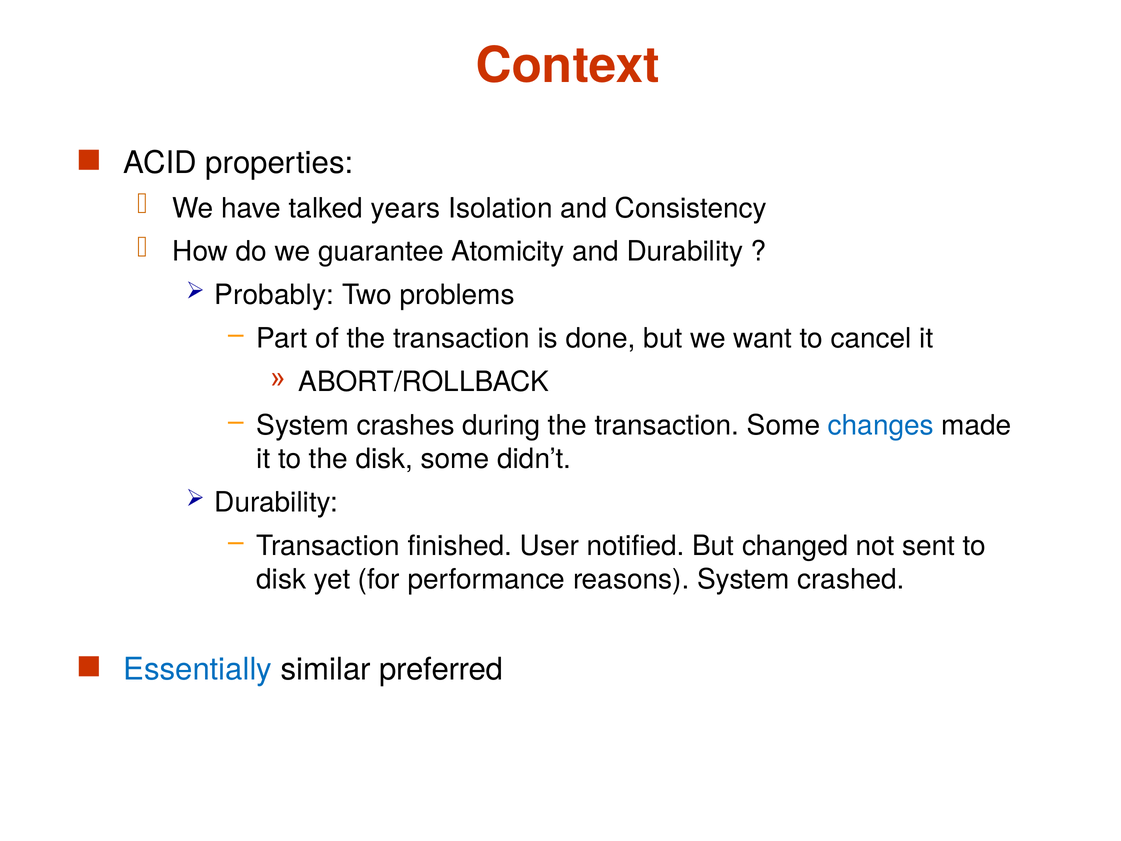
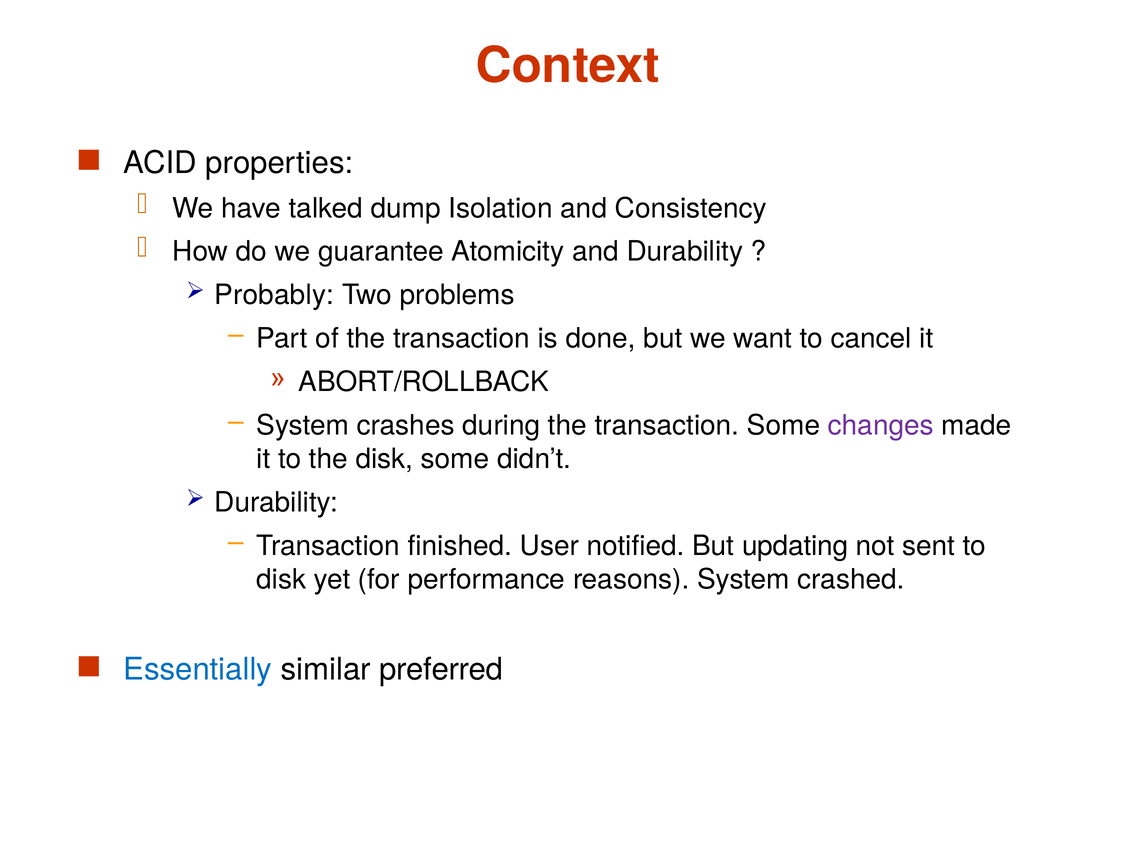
years: years -> dump
changes colour: blue -> purple
changed: changed -> updating
